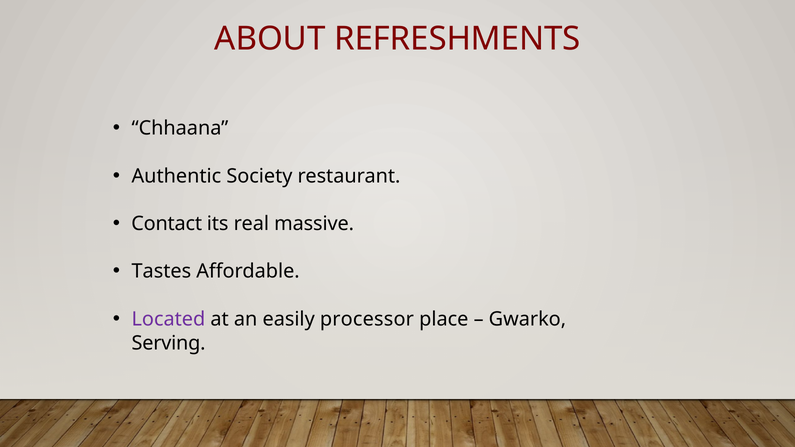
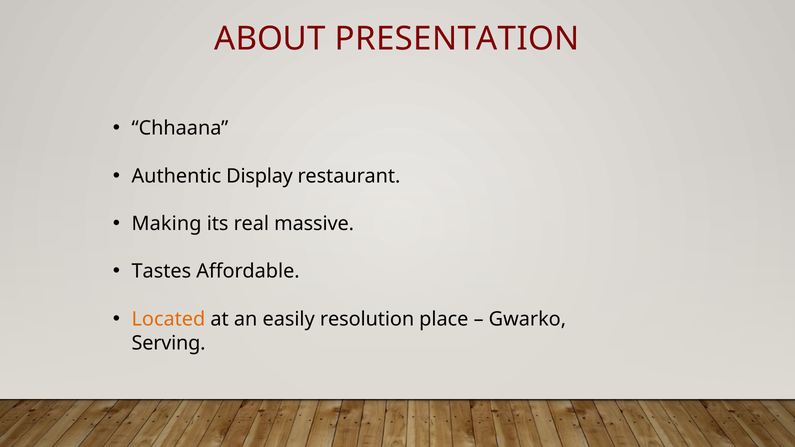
REFRESHMENTS: REFRESHMENTS -> PRESENTATION
Society: Society -> Display
Contact: Contact -> Making
Located colour: purple -> orange
processor: processor -> resolution
